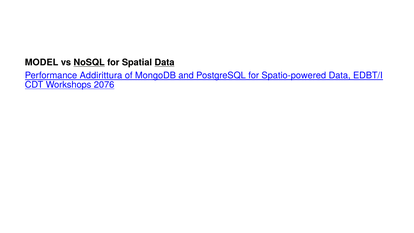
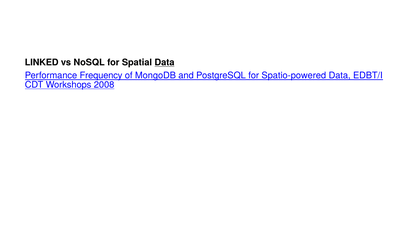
MODEL: MODEL -> LINKED
NoSQL underline: present -> none
Addirittura: Addirittura -> Frequency
2076: 2076 -> 2008
